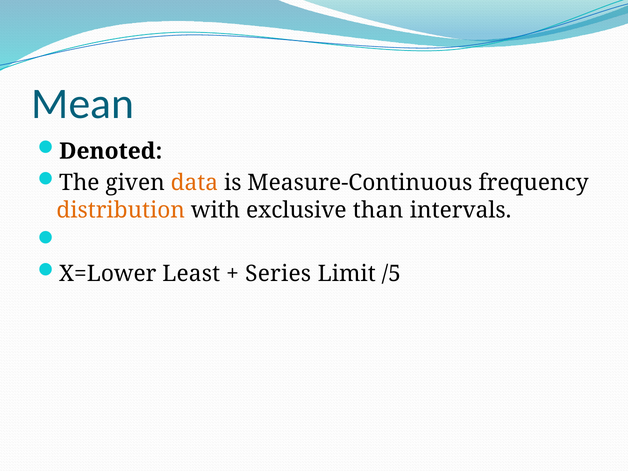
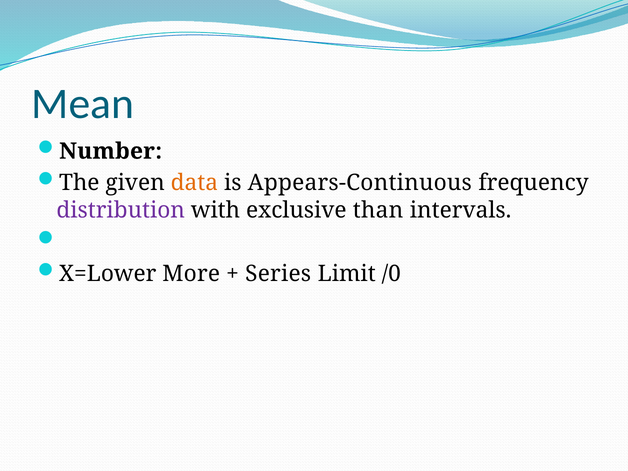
Denoted: Denoted -> Number
Measure-Continuous: Measure-Continuous -> Appears-Continuous
distribution colour: orange -> purple
Least: Least -> More
/5: /5 -> /0
